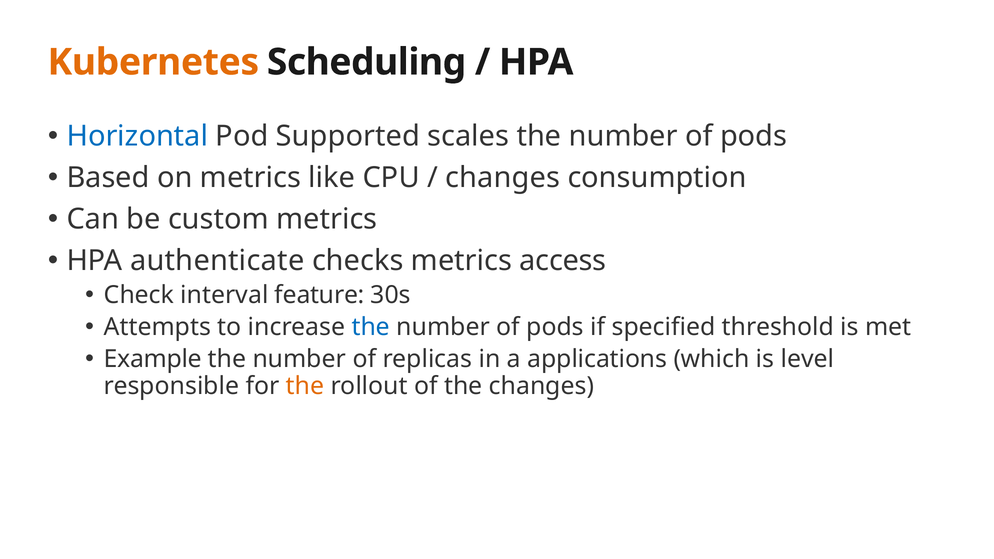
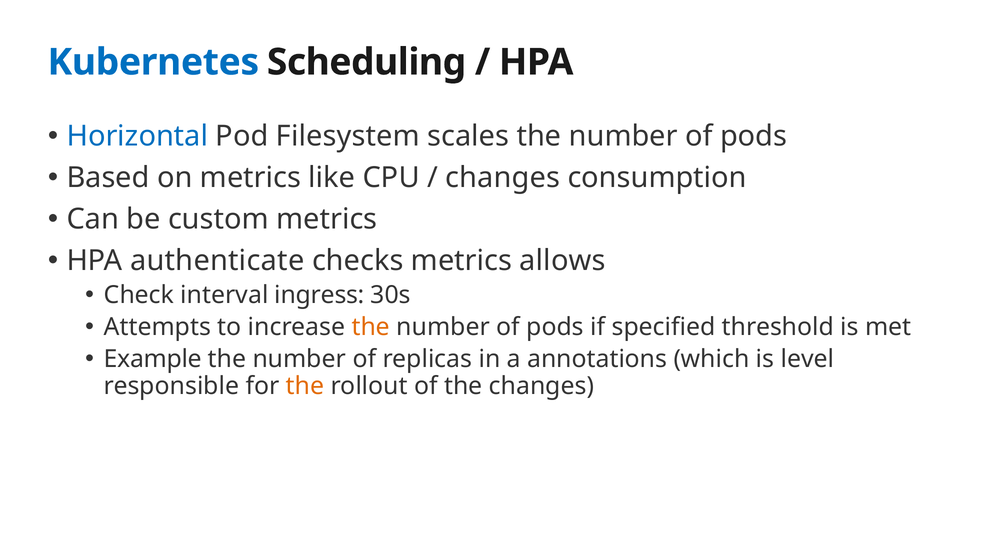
Kubernetes colour: orange -> blue
Supported: Supported -> Filesystem
access: access -> allows
feature: feature -> ingress
the at (371, 327) colour: blue -> orange
applications: applications -> annotations
